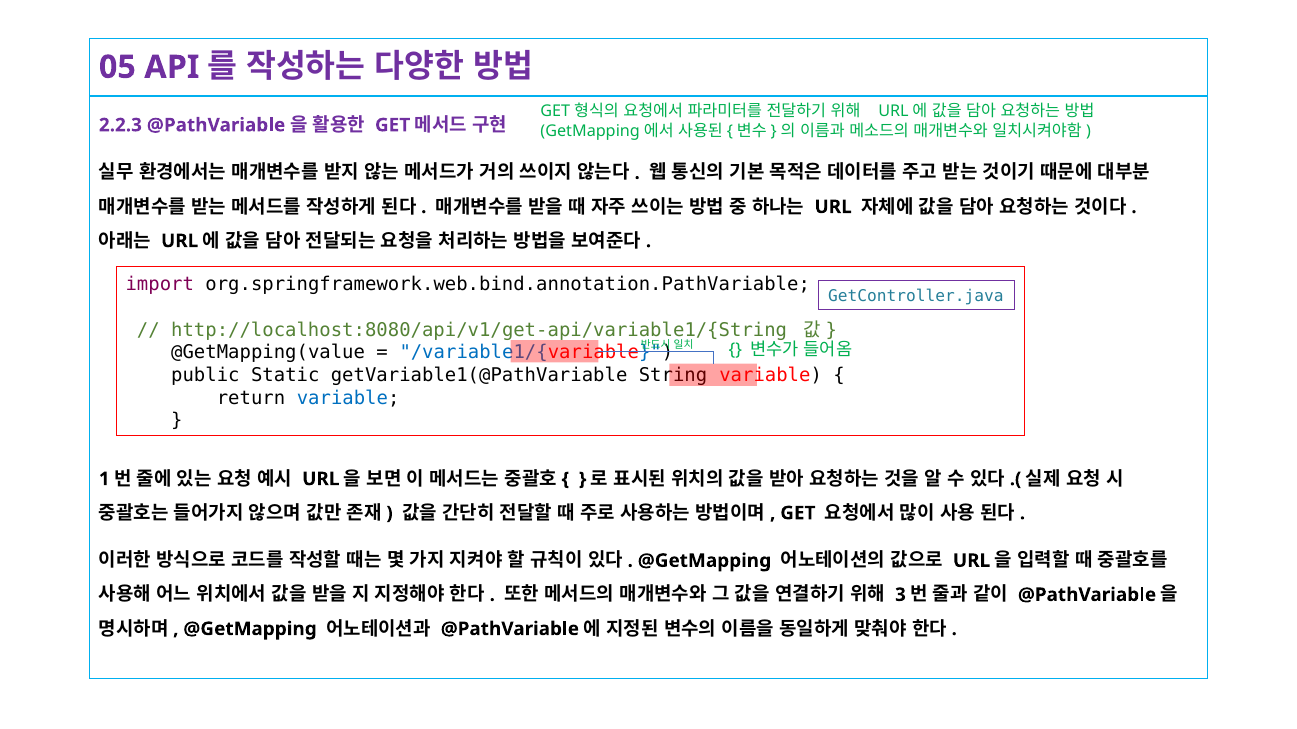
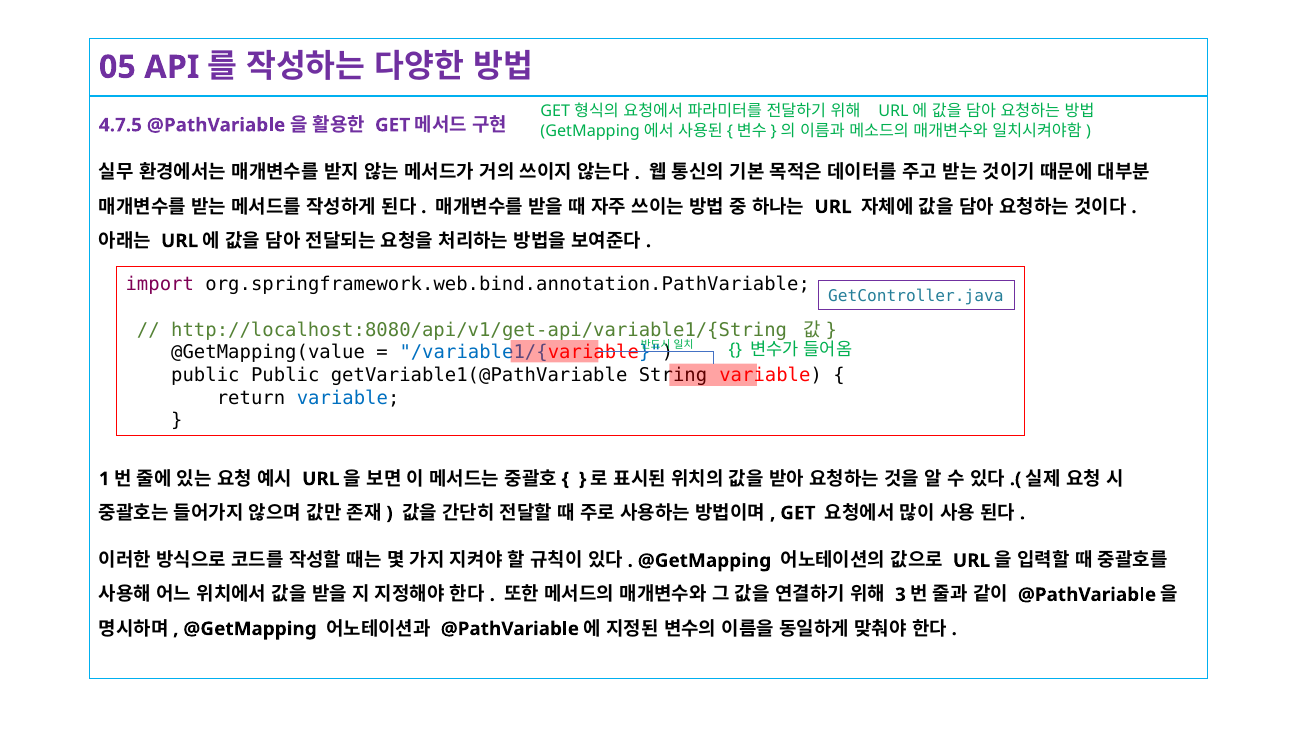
2.2.3: 2.2.3 -> 4.7.5
public Static: Static -> Public
